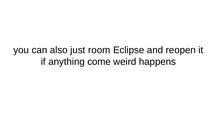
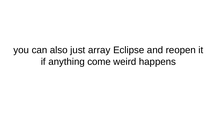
room: room -> array
